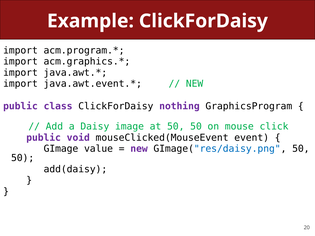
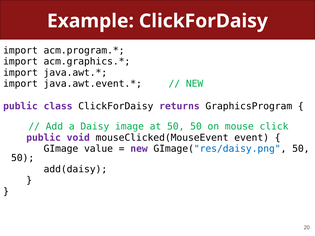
nothing: nothing -> returns
